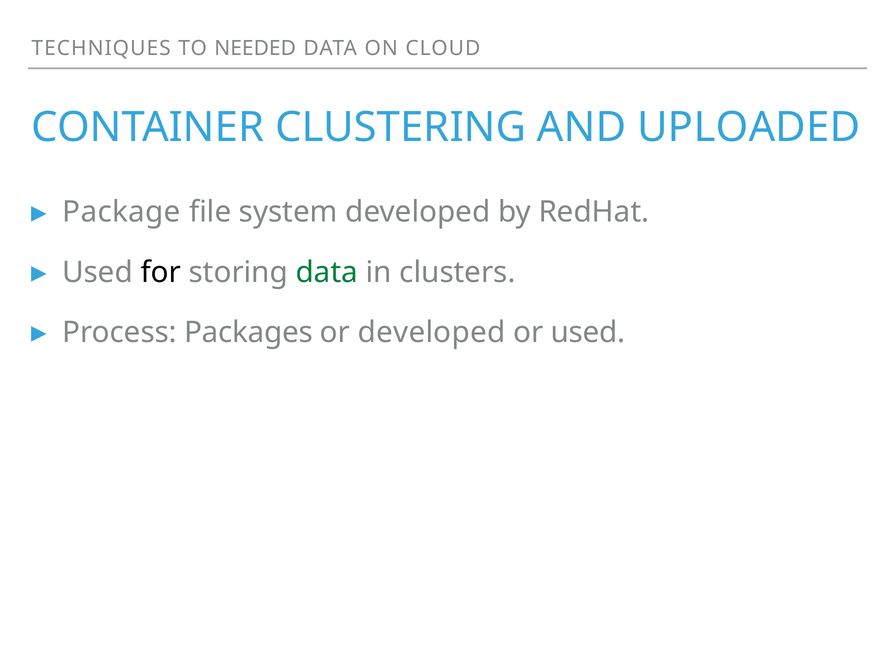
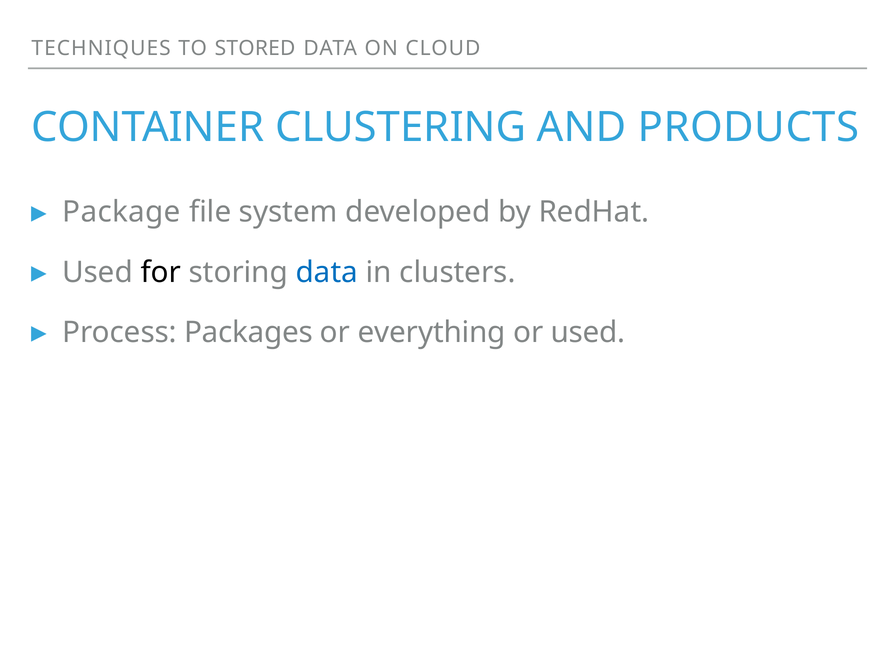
NEEDED: NEEDED -> STORED
UPLOADED: UPLOADED -> PRODUCTS
data at (327, 272) colour: green -> blue
or developed: developed -> everything
